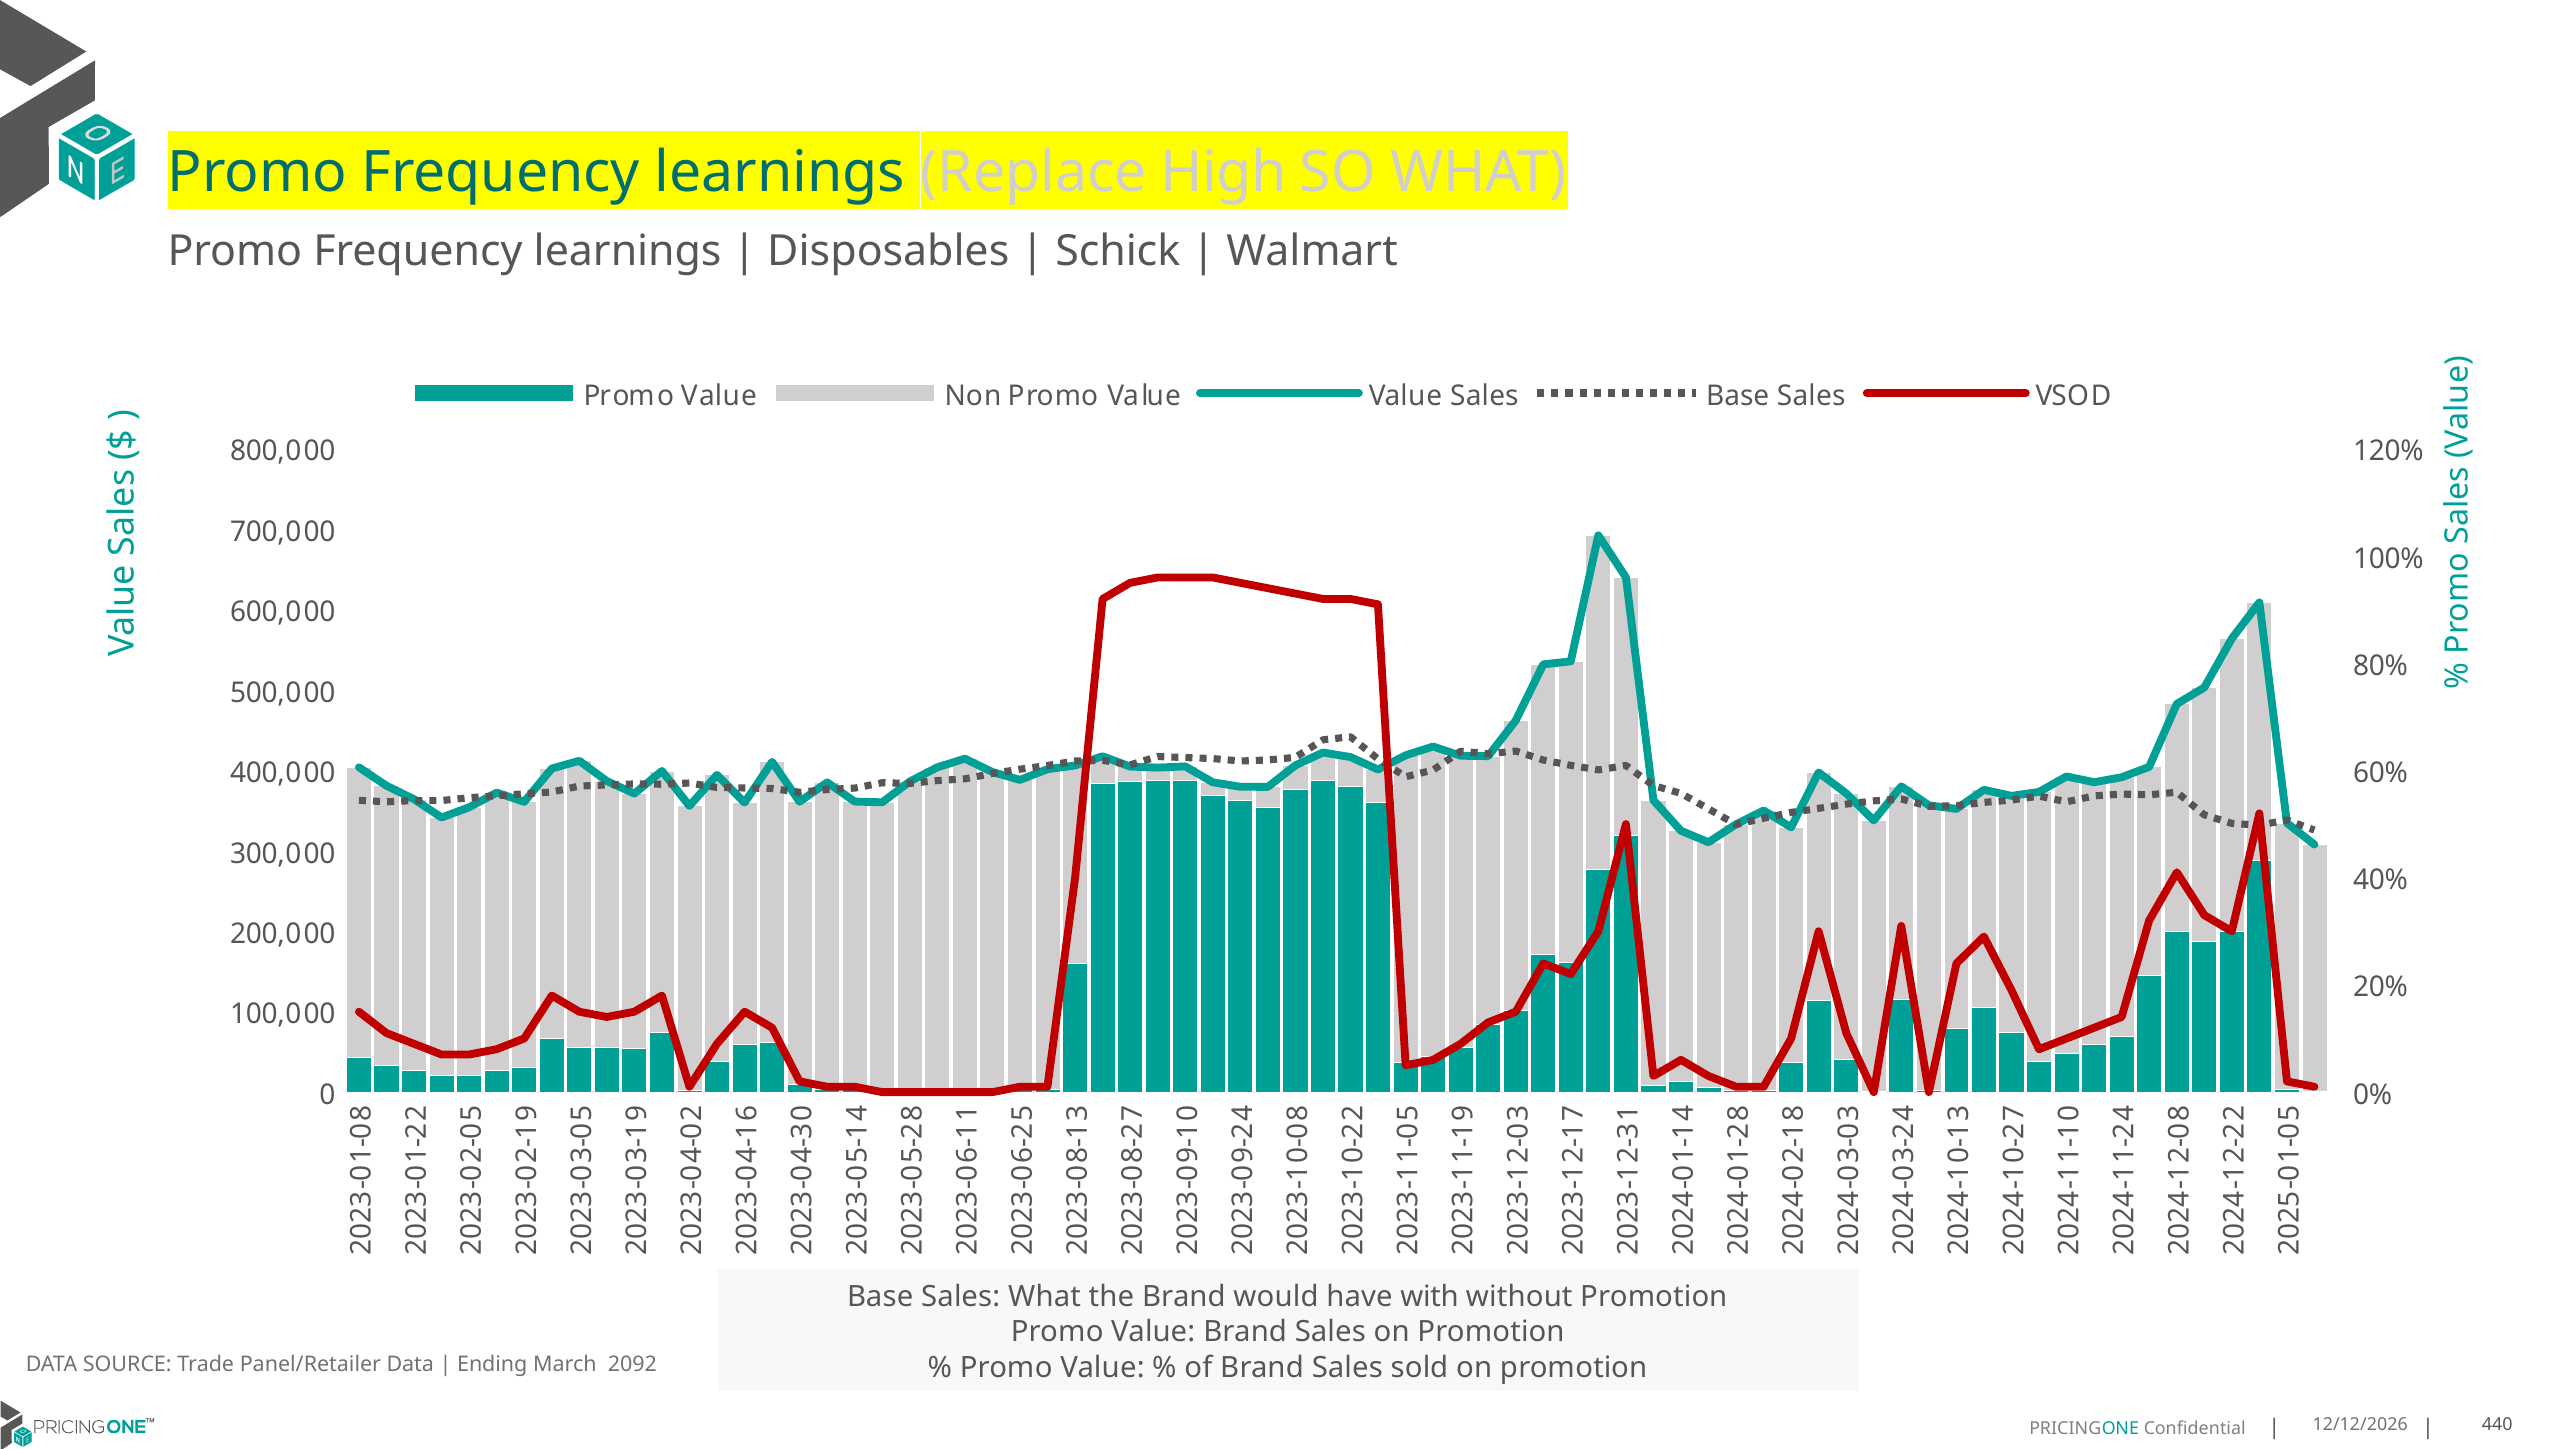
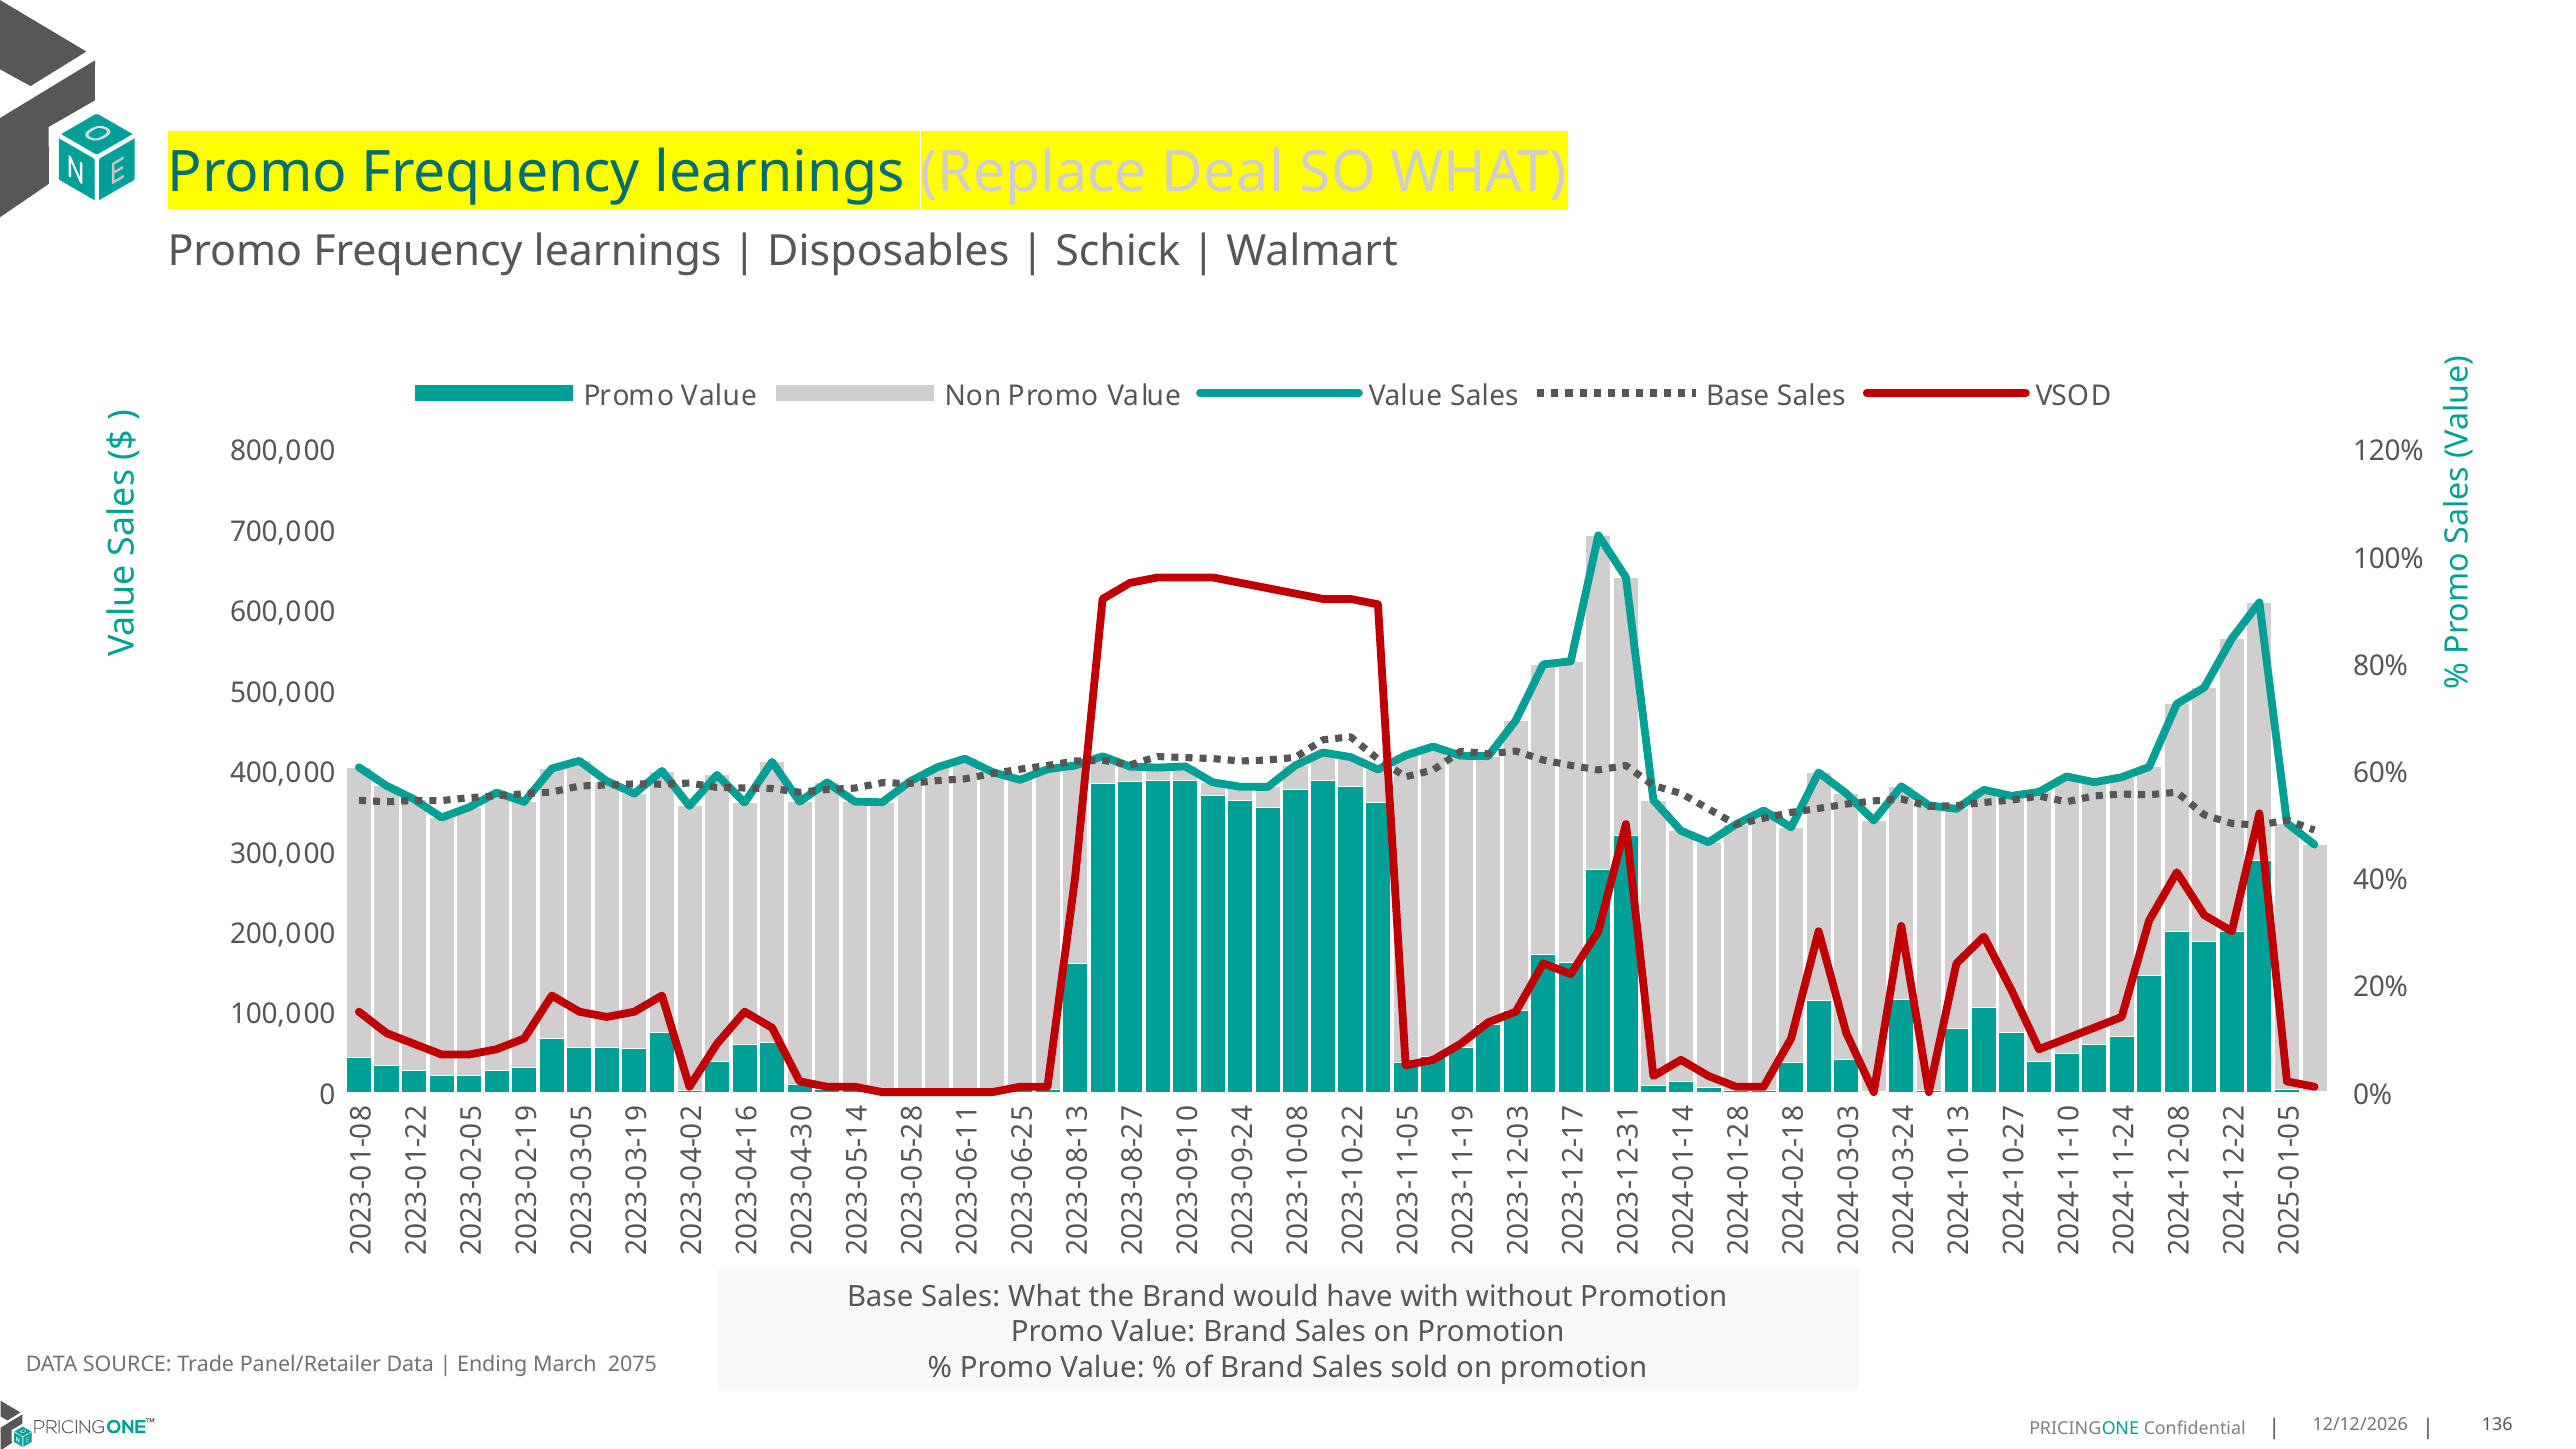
High: High -> Deal
2092: 2092 -> 2075
440: 440 -> 136
